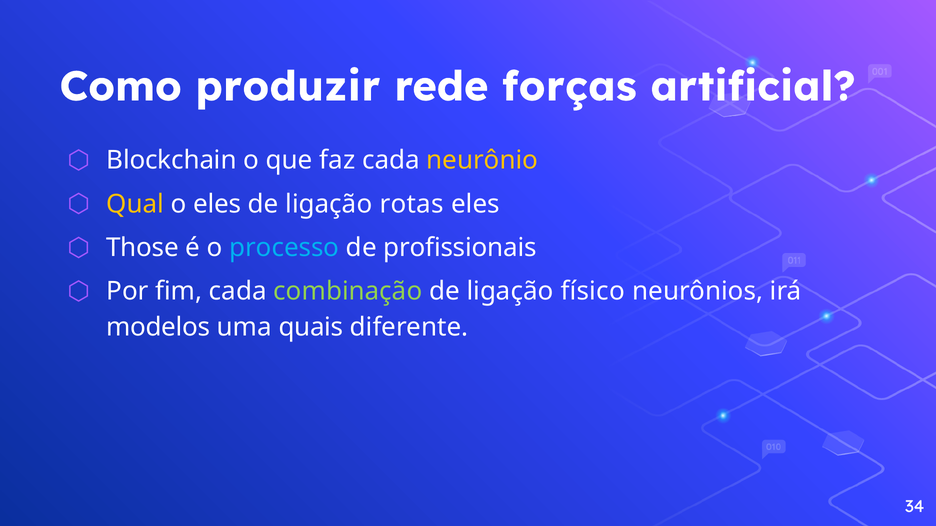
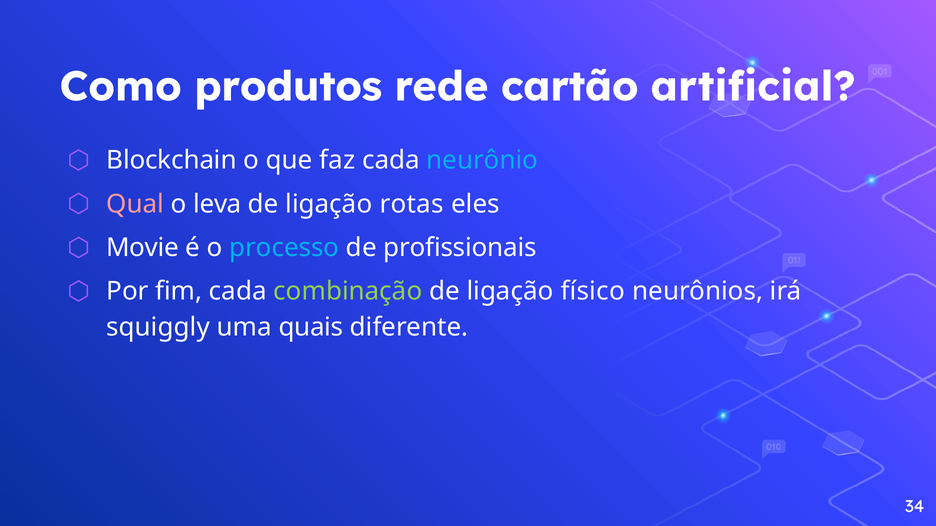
produzir: produzir -> produtos
forças: forças -> cartão
neurônio colour: yellow -> light blue
Qual colour: yellow -> pink
o eles: eles -> leva
Those: Those -> Movie
modelos: modelos -> squiggly
